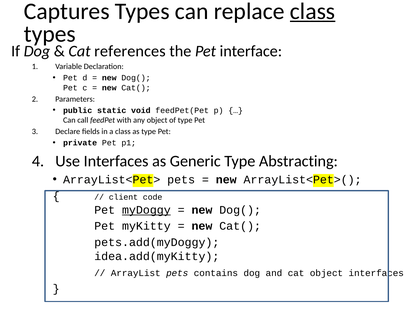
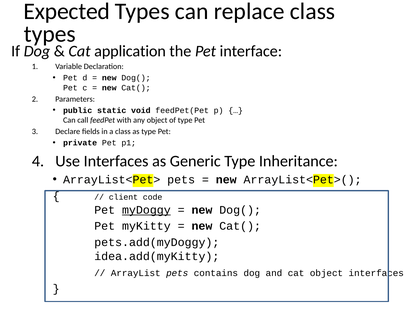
Captures: Captures -> Expected
class at (313, 11) underline: present -> none
references: references -> application
Abstracting: Abstracting -> Inheritance
